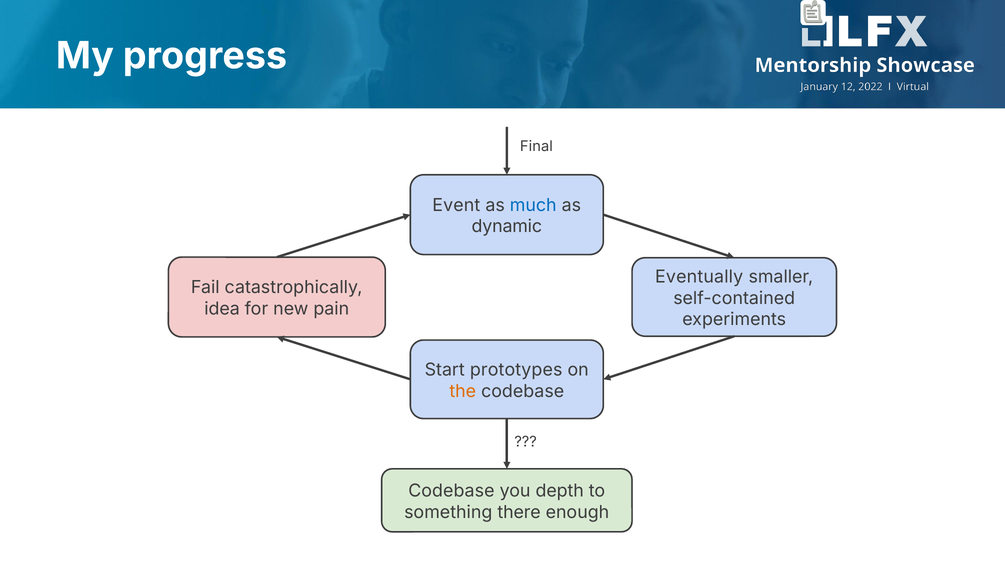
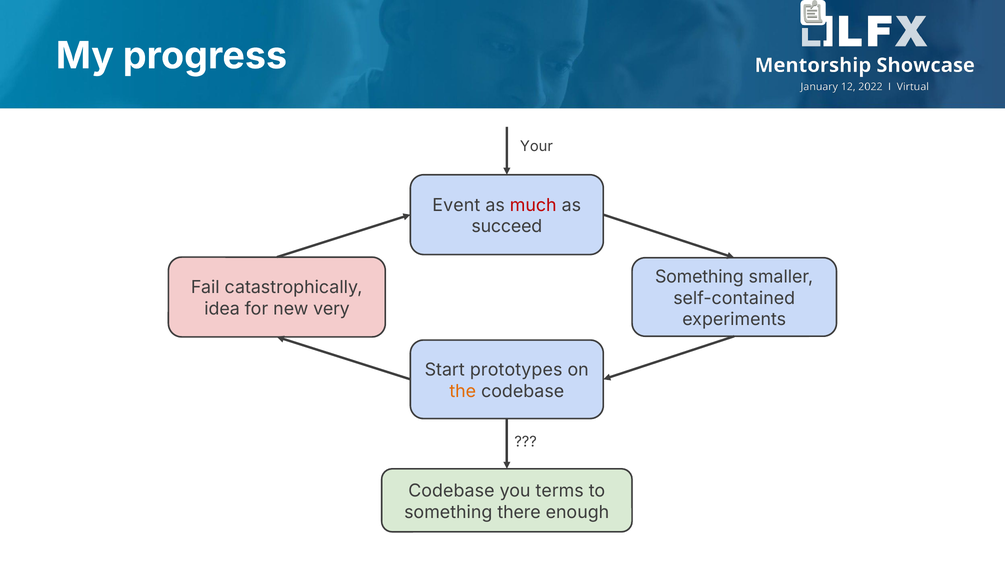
Final: Final -> Your
much colour: blue -> red
dynamic: dynamic -> succeed
Eventually at (699, 277): Eventually -> Something
pain: pain -> very
depth: depth -> terms
